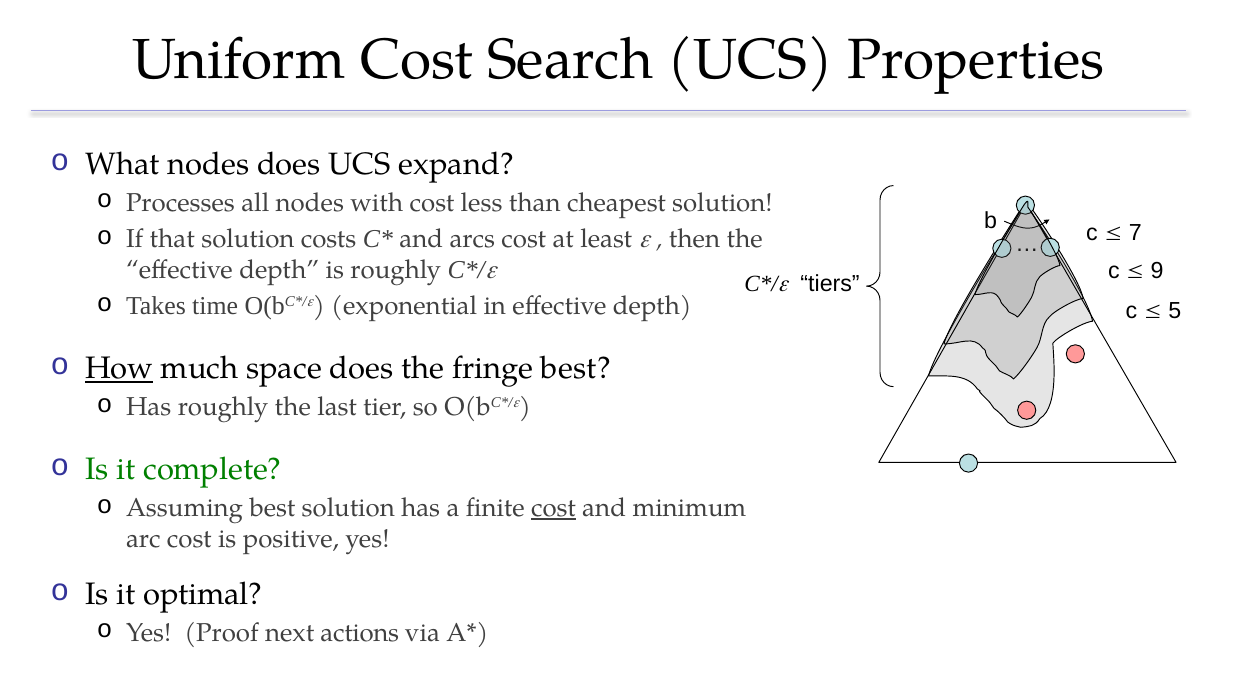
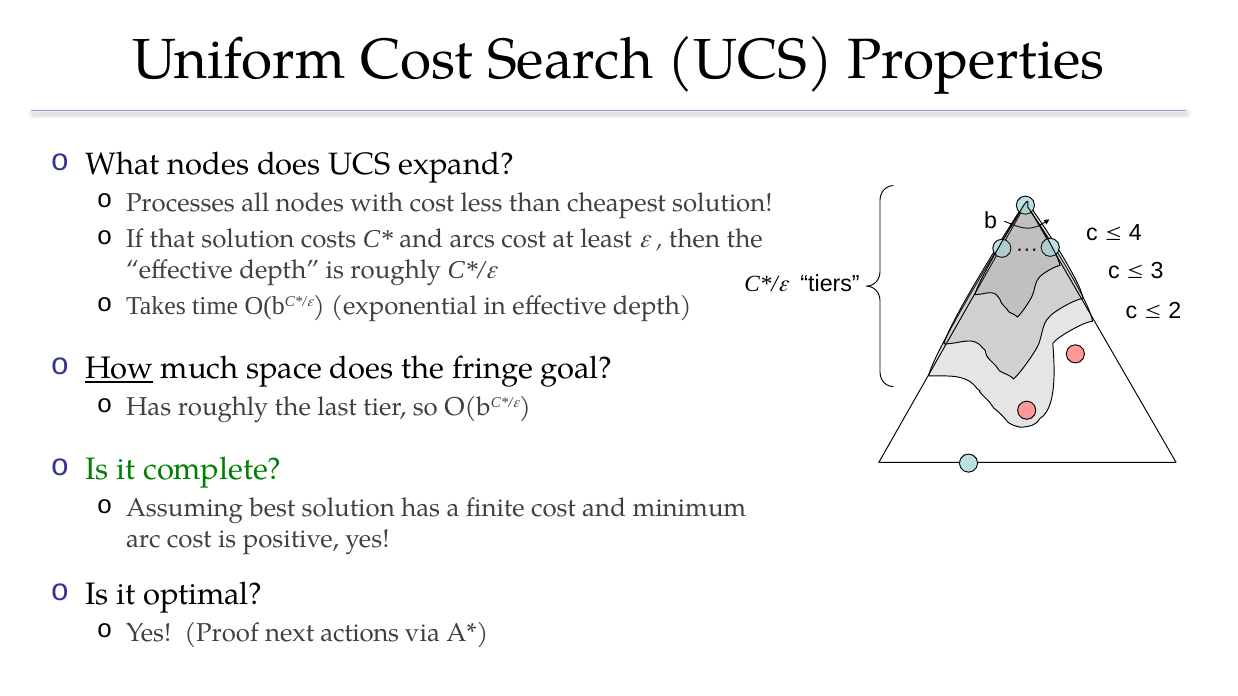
7: 7 -> 4
9: 9 -> 3
5: 5 -> 2
fringe best: best -> goal
cost at (554, 508) underline: present -> none
